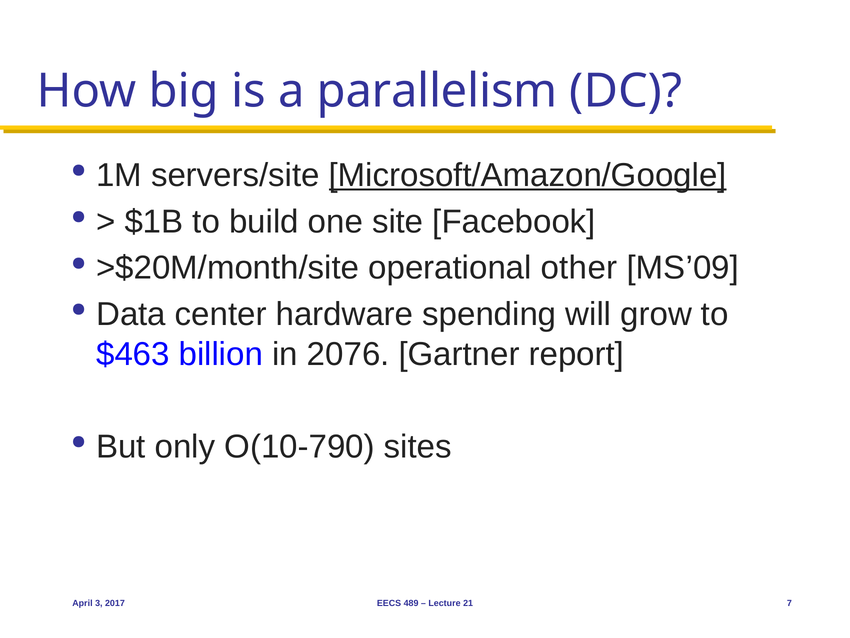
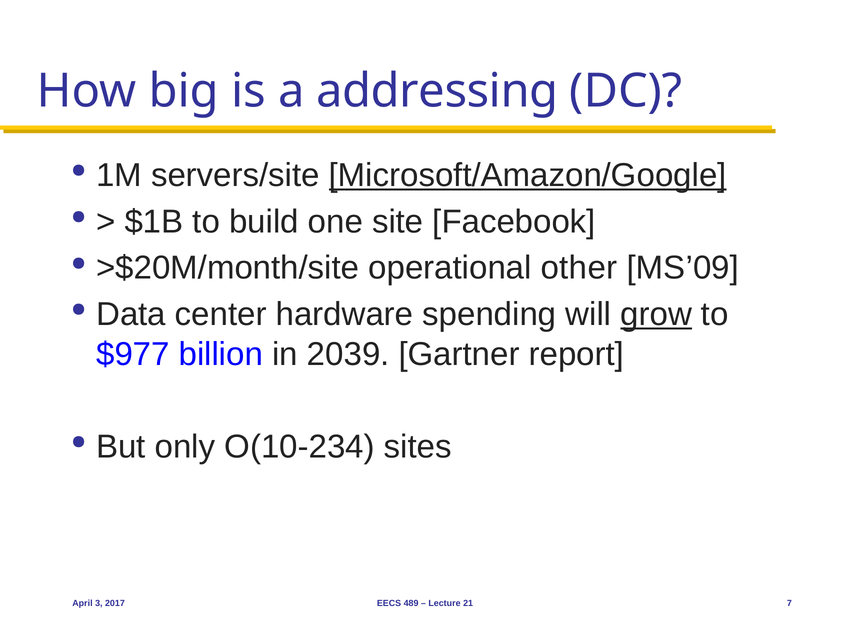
parallelism: parallelism -> addressing
grow underline: none -> present
$463: $463 -> $977
2076: 2076 -> 2039
O(10-790: O(10-790 -> O(10-234
